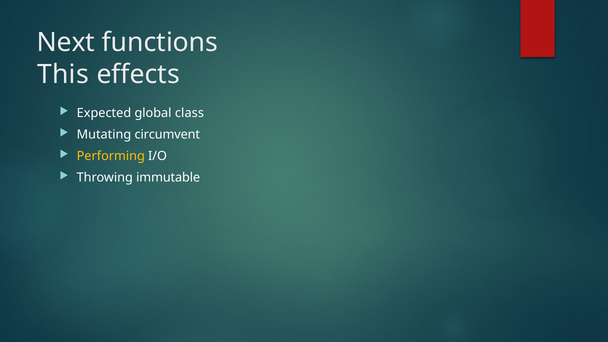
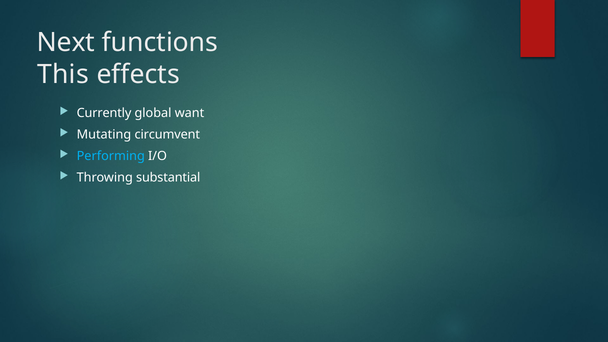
Expected: Expected -> Currently
class: class -> want
Performing colour: yellow -> light blue
immutable: immutable -> substantial
